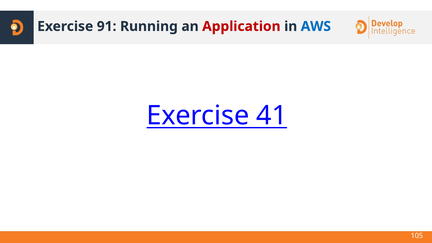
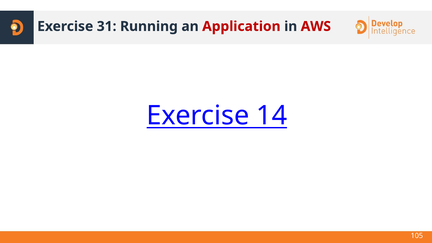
91: 91 -> 31
AWS colour: blue -> red
41: 41 -> 14
